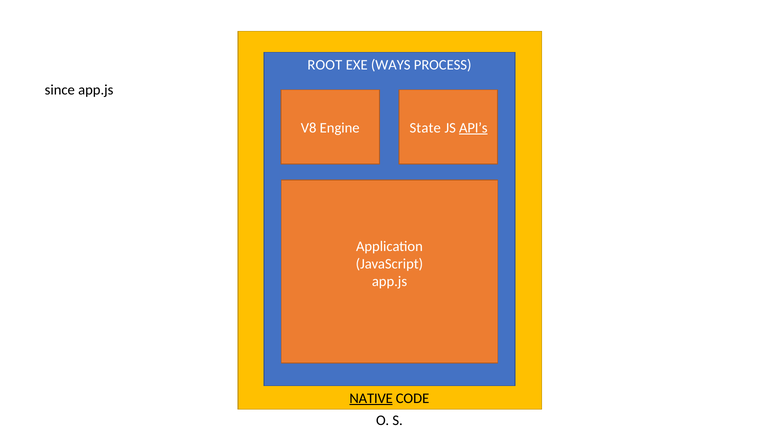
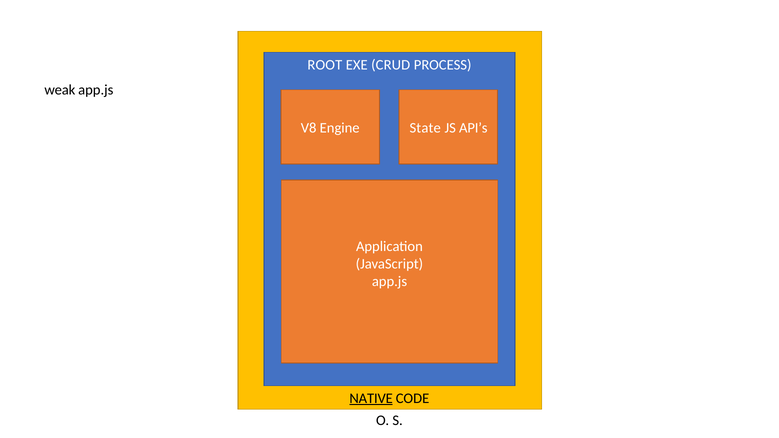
WAYS: WAYS -> CRUD
since: since -> weak
API’s underline: present -> none
